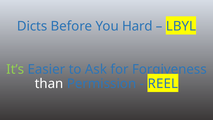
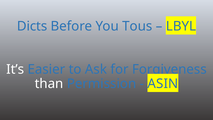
Hard: Hard -> Tous
It’s colour: light green -> white
REEL: REEL -> ASIN
